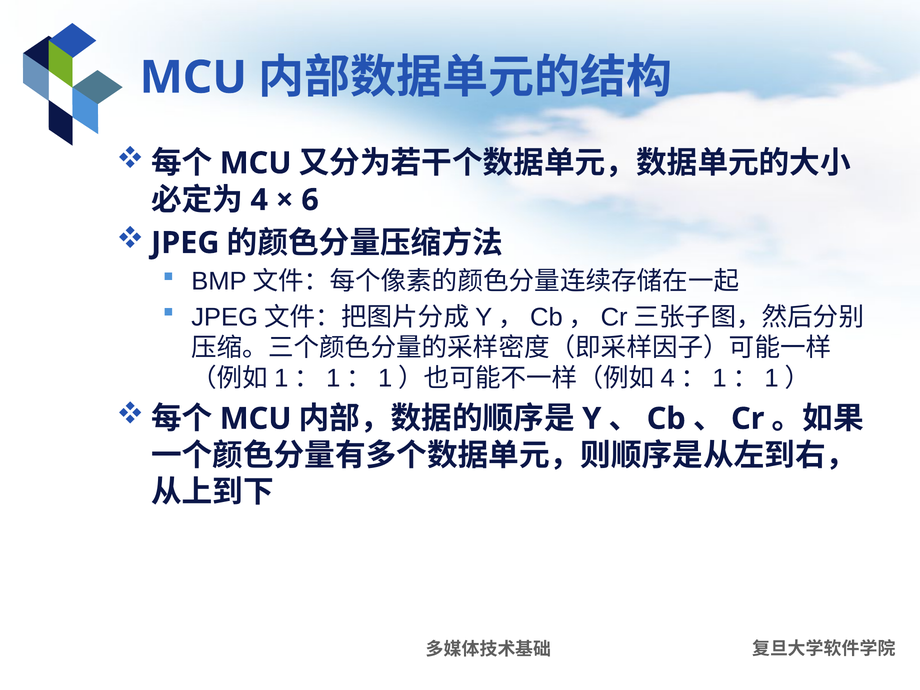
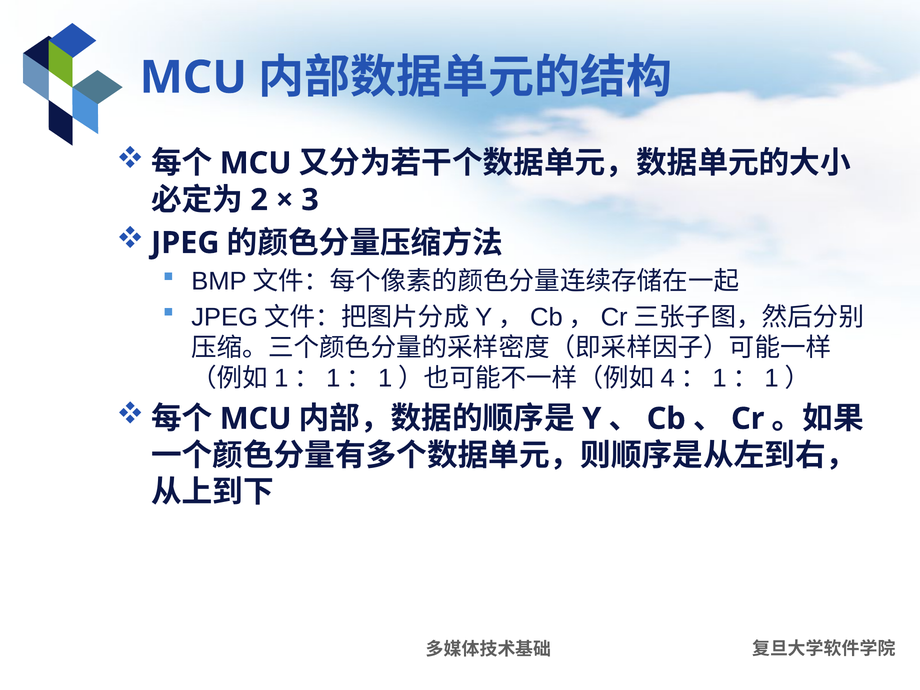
4: 4 -> 2
6: 6 -> 3
